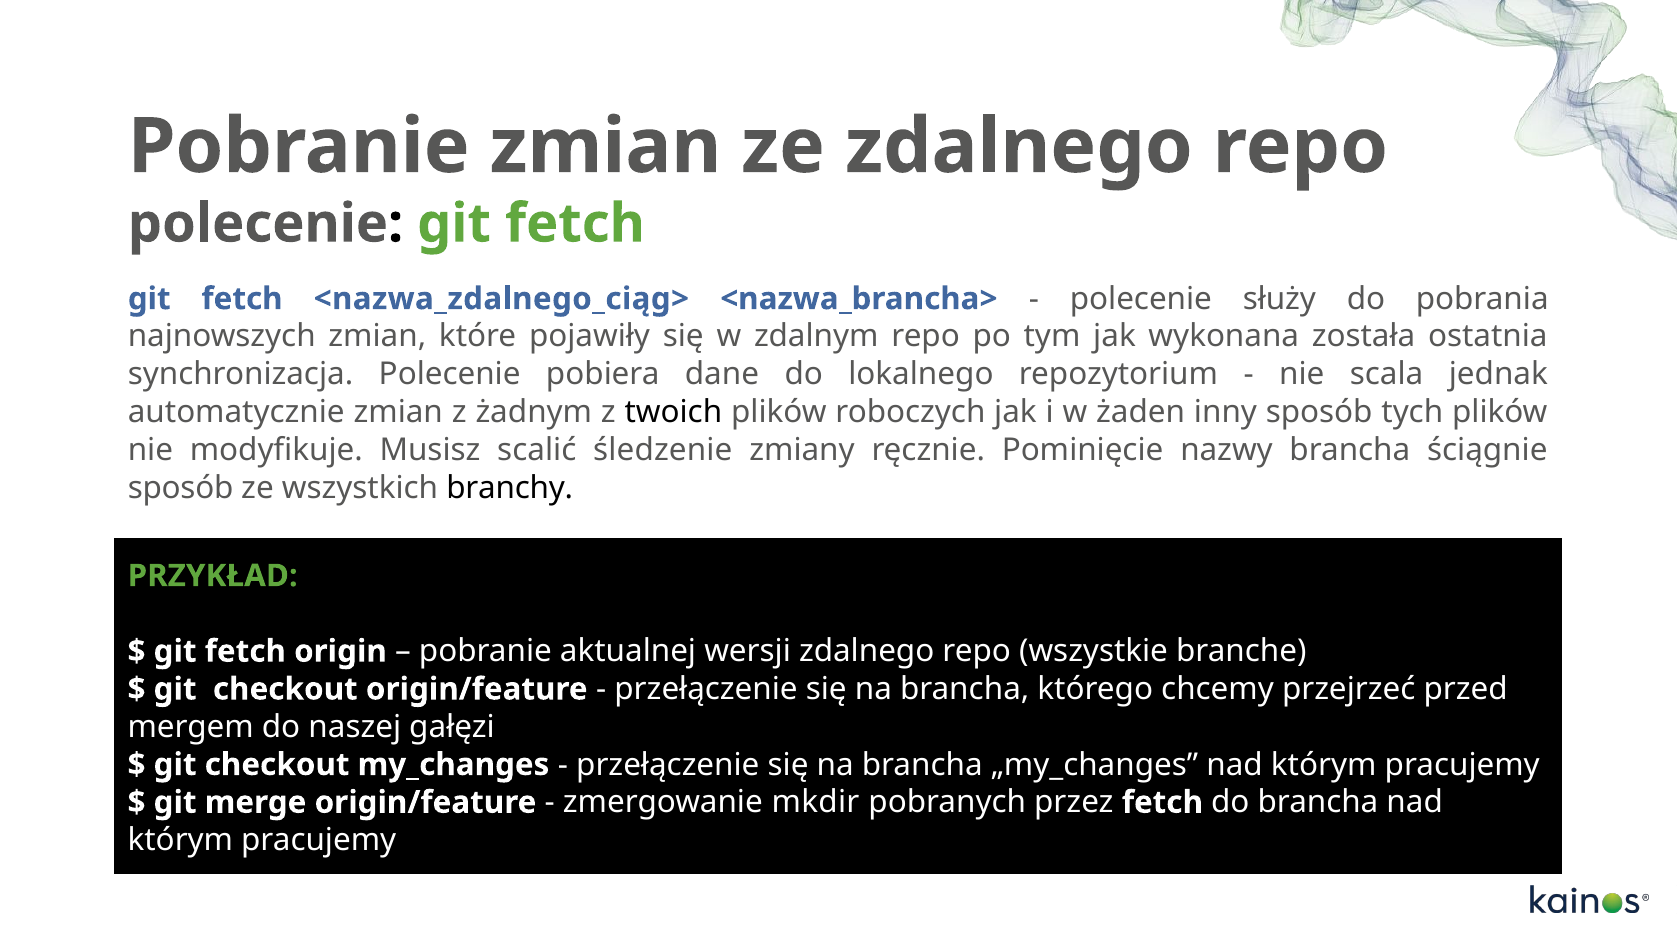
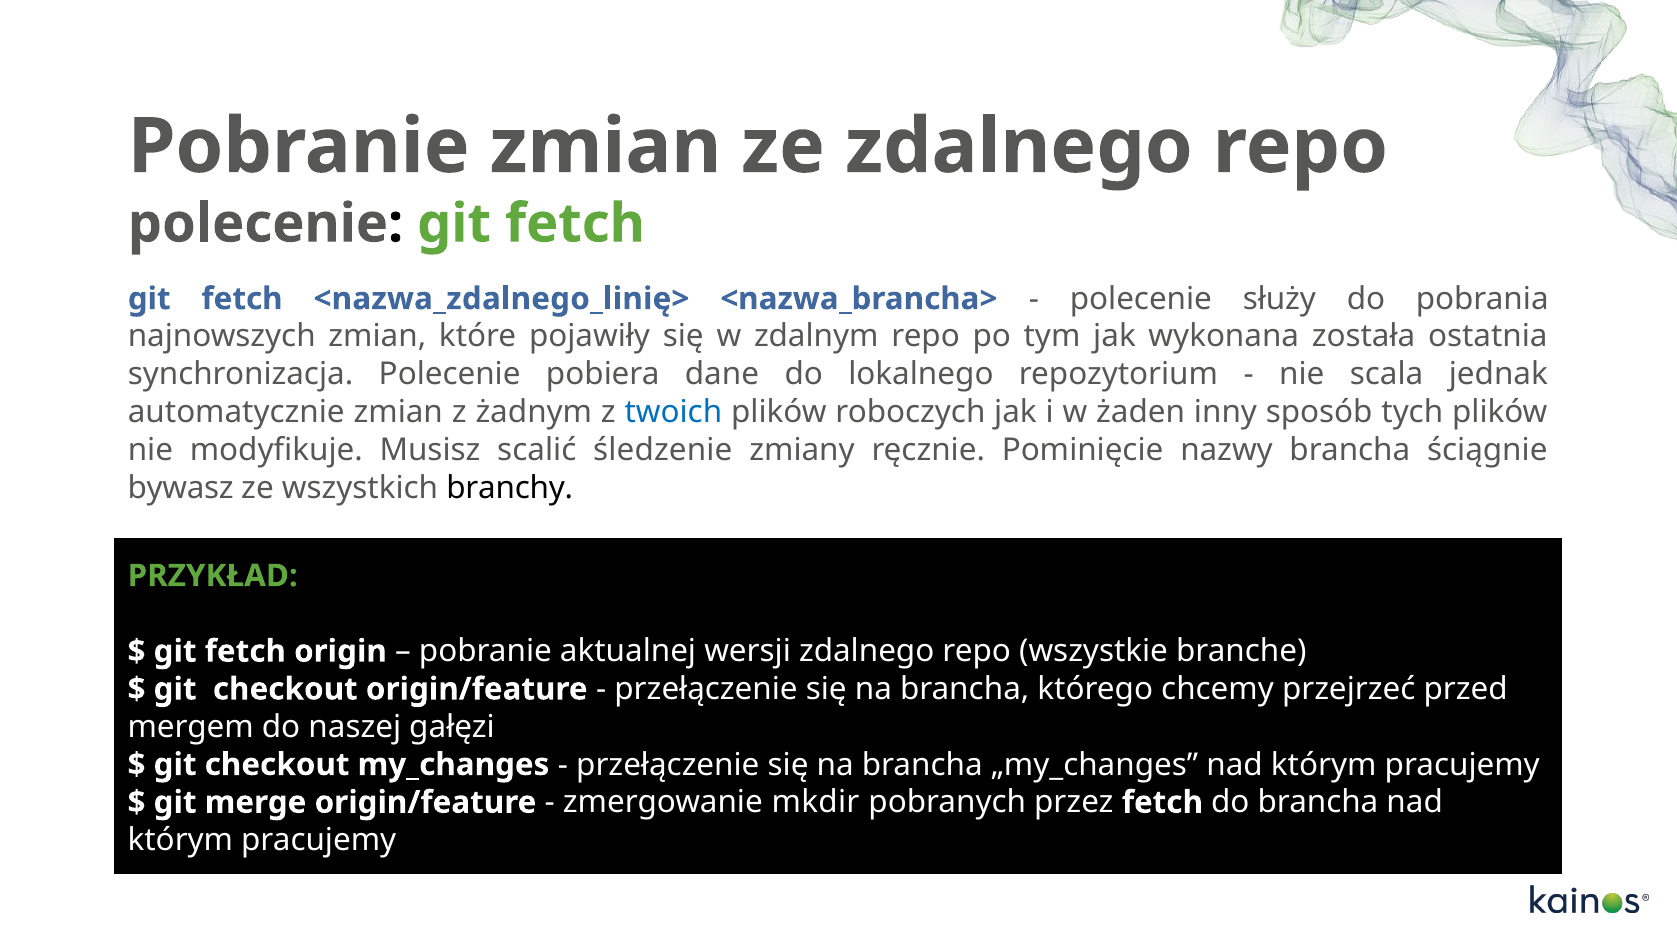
<nazwa_zdalnego_ciąg>: <nazwa_zdalnego_ciąg> -> <nazwa_zdalnego_linię>
twoich colour: black -> blue
sposób at (181, 487): sposób -> bywasz
